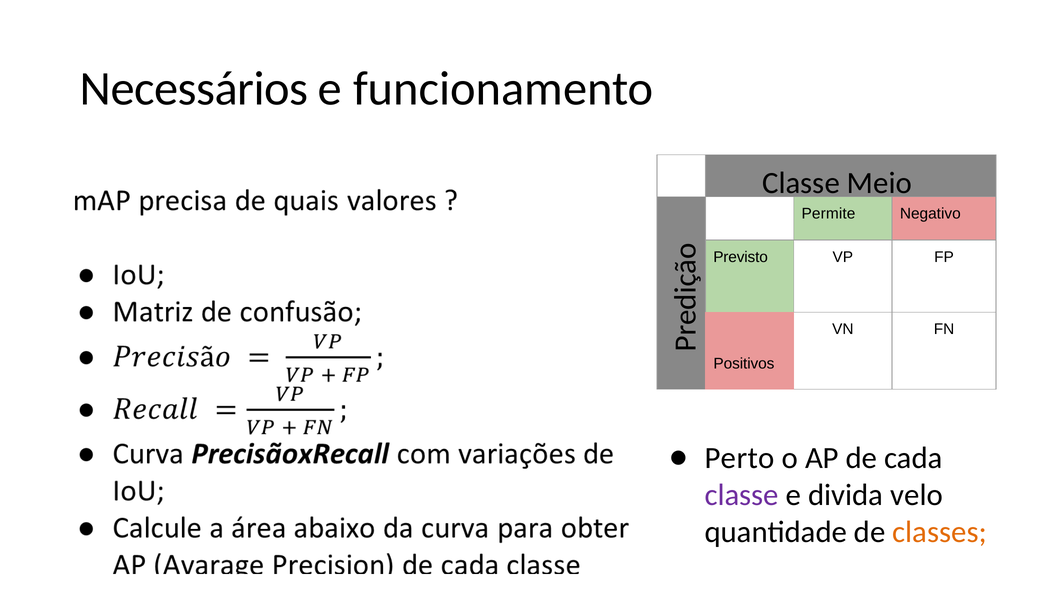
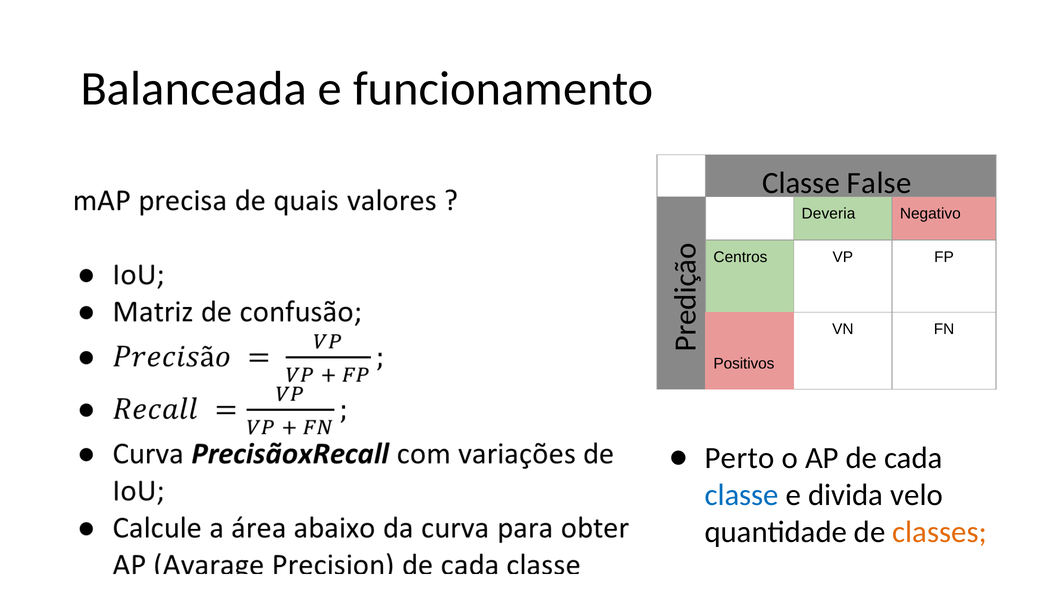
Necessários: Necessários -> Balanceada
Meio: Meio -> False
Permite: Permite -> Deveria
Previsto: Previsto -> Centros
classe at (742, 495) colour: purple -> blue
